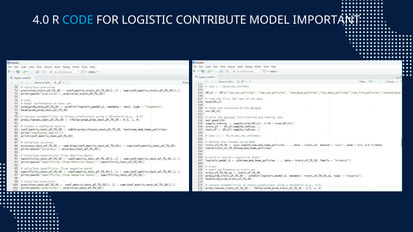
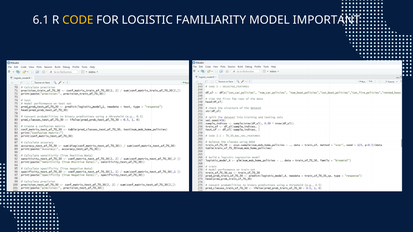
4.0: 4.0 -> 6.1
CODE colour: light blue -> yellow
CONTRIBUTE: CONTRIBUTE -> FAMILIARITY
